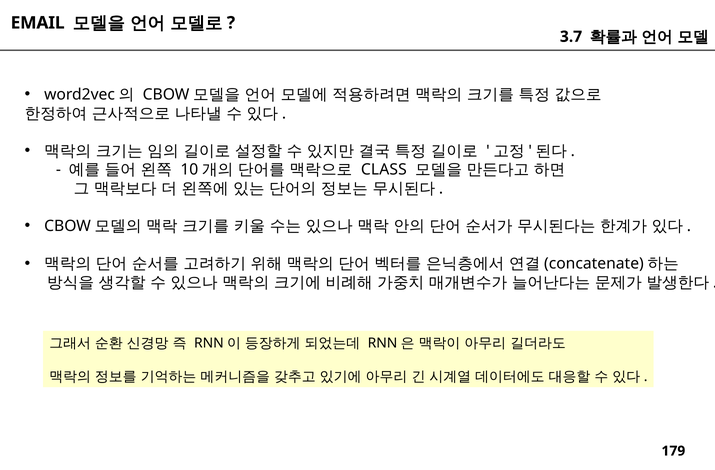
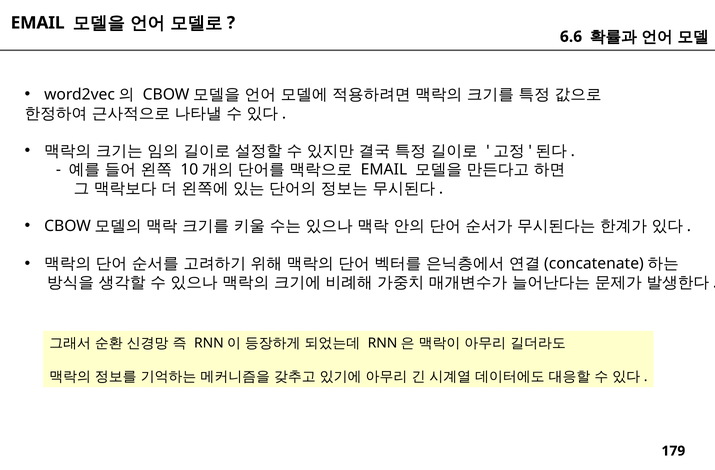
3.7: 3.7 -> 6.6
CLASS at (384, 170): CLASS -> EMAIL
